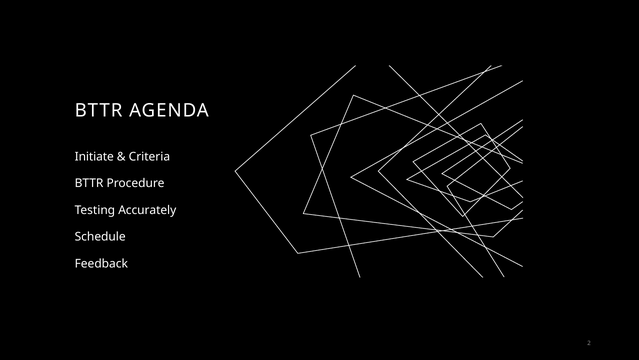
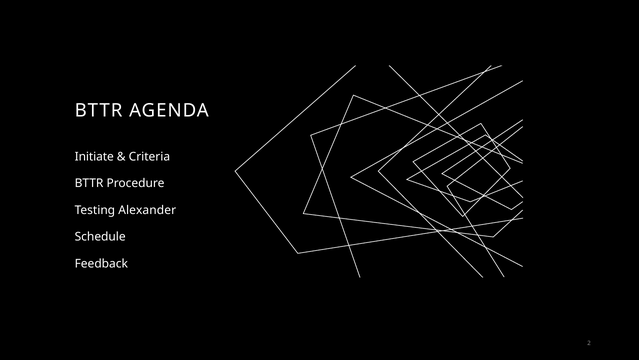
Accurately: Accurately -> Alexander
